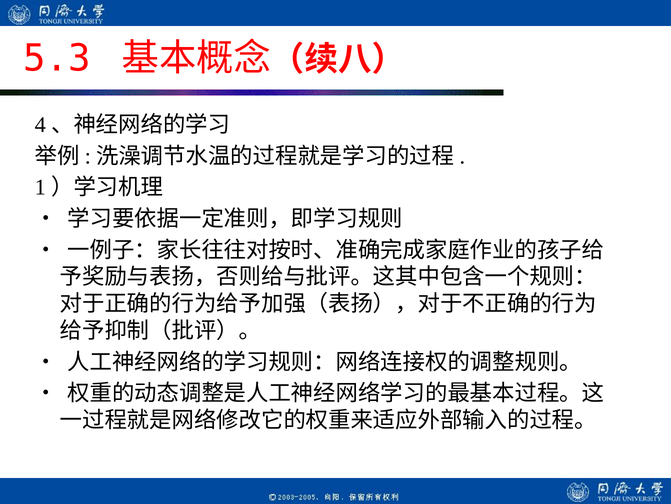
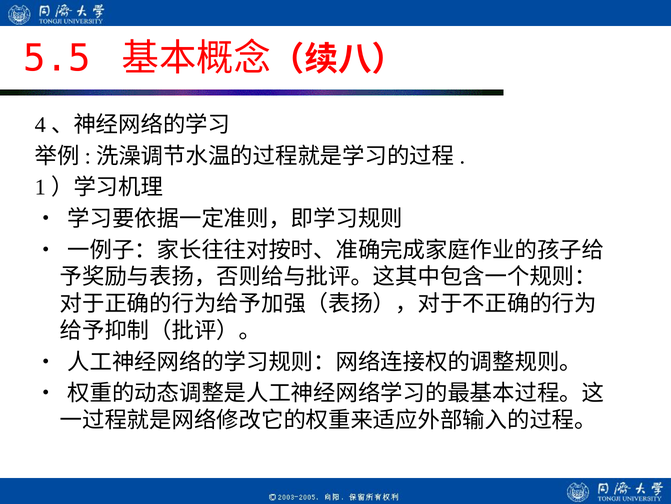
5.3: 5.3 -> 5.5
